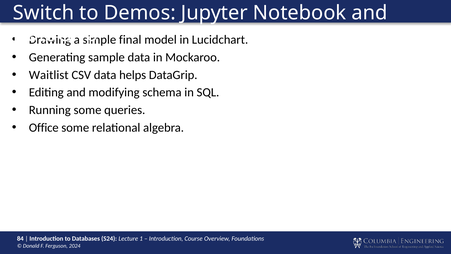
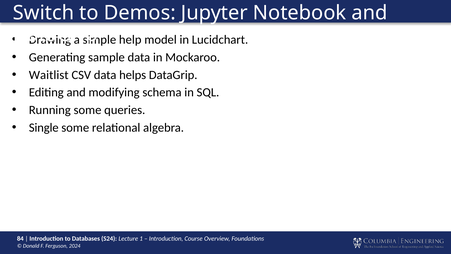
final: final -> help
Office: Office -> Single
